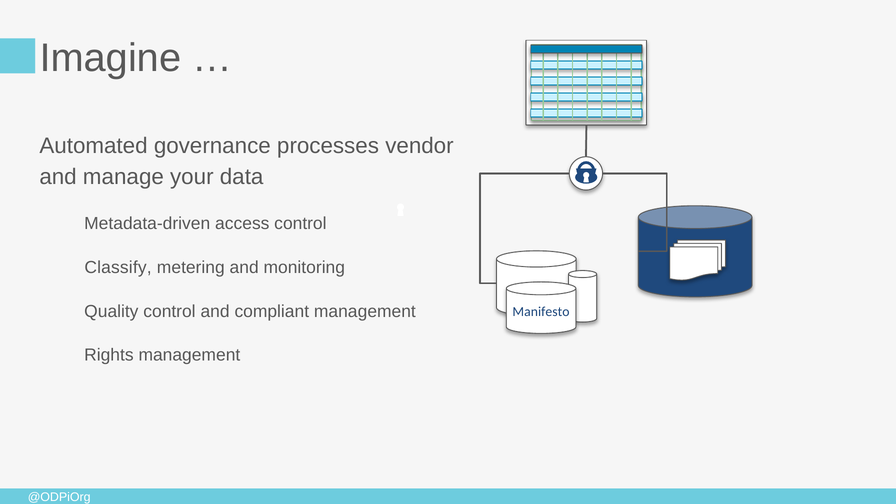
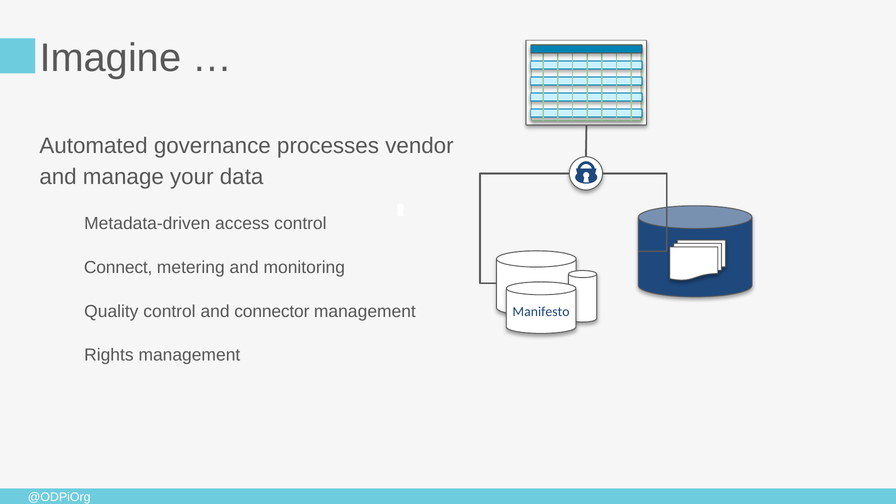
Classify: Classify -> Connect
compliant: compliant -> connector
